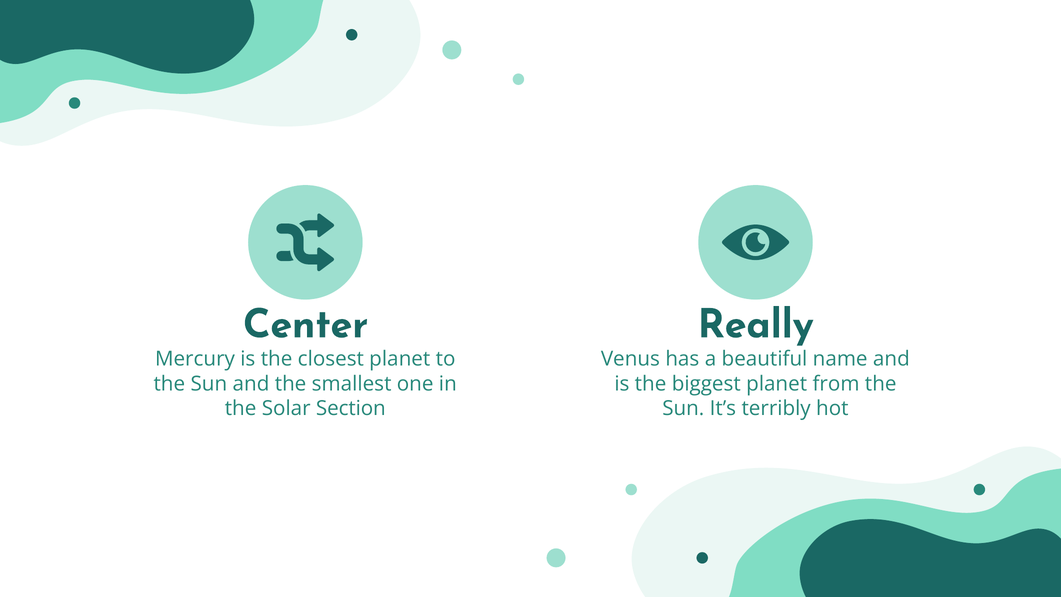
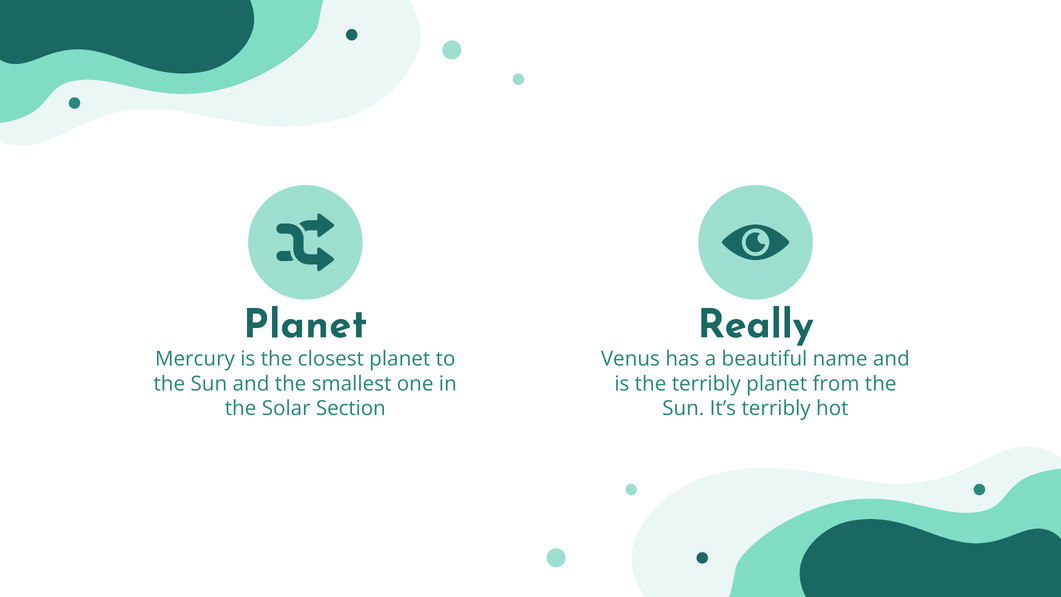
Center at (306, 324): Center -> Planet
the biggest: biggest -> terribly
